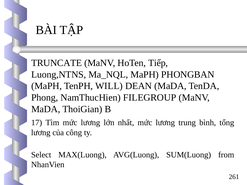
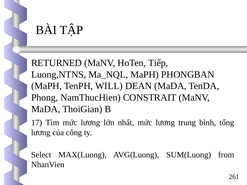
TRUNCATE: TRUNCATE -> RETURNED
FILEGROUP: FILEGROUP -> CONSTRAIT
